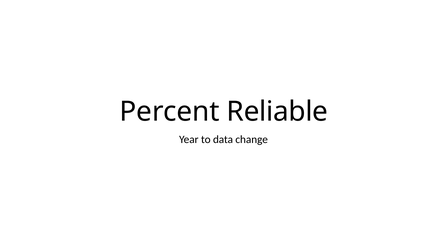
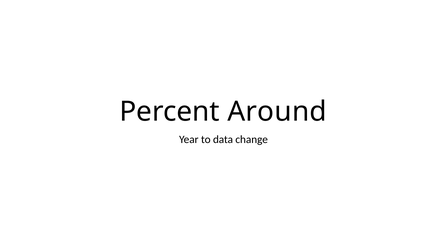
Reliable: Reliable -> Around
